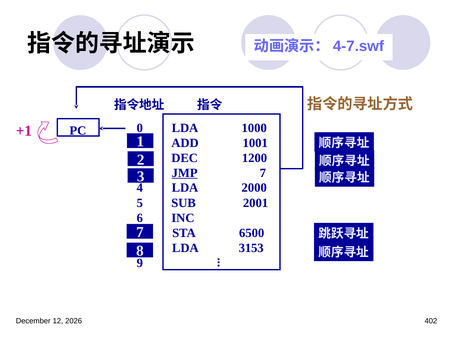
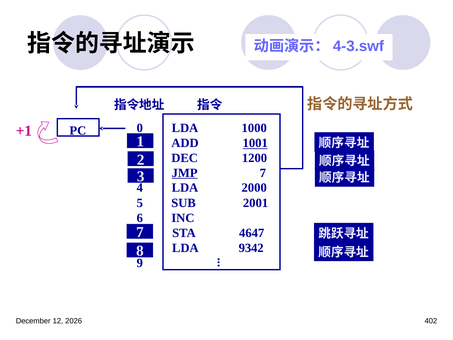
4-7.swf: 4-7.swf -> 4-3.swf
1001 underline: none -> present
6500: 6500 -> 4647
3153: 3153 -> 9342
